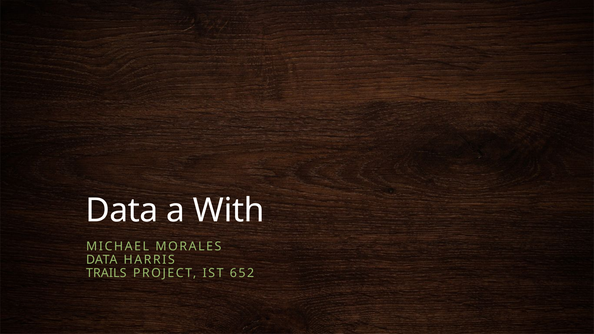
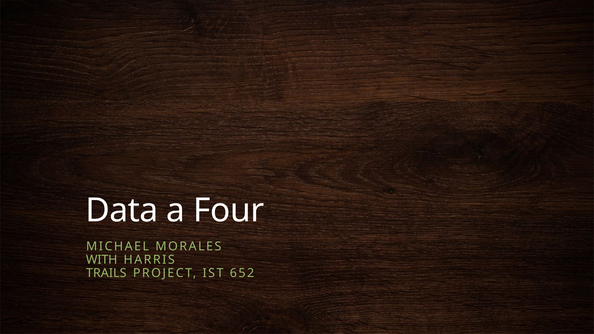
With: With -> Four
DATA at (102, 260): DATA -> WITH
